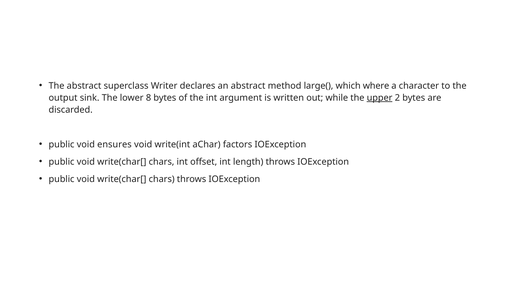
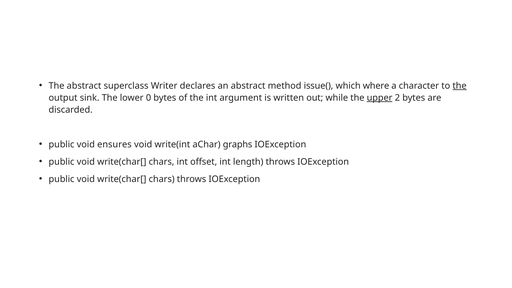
large(: large( -> issue(
the at (460, 86) underline: none -> present
8: 8 -> 0
factors: factors -> graphs
